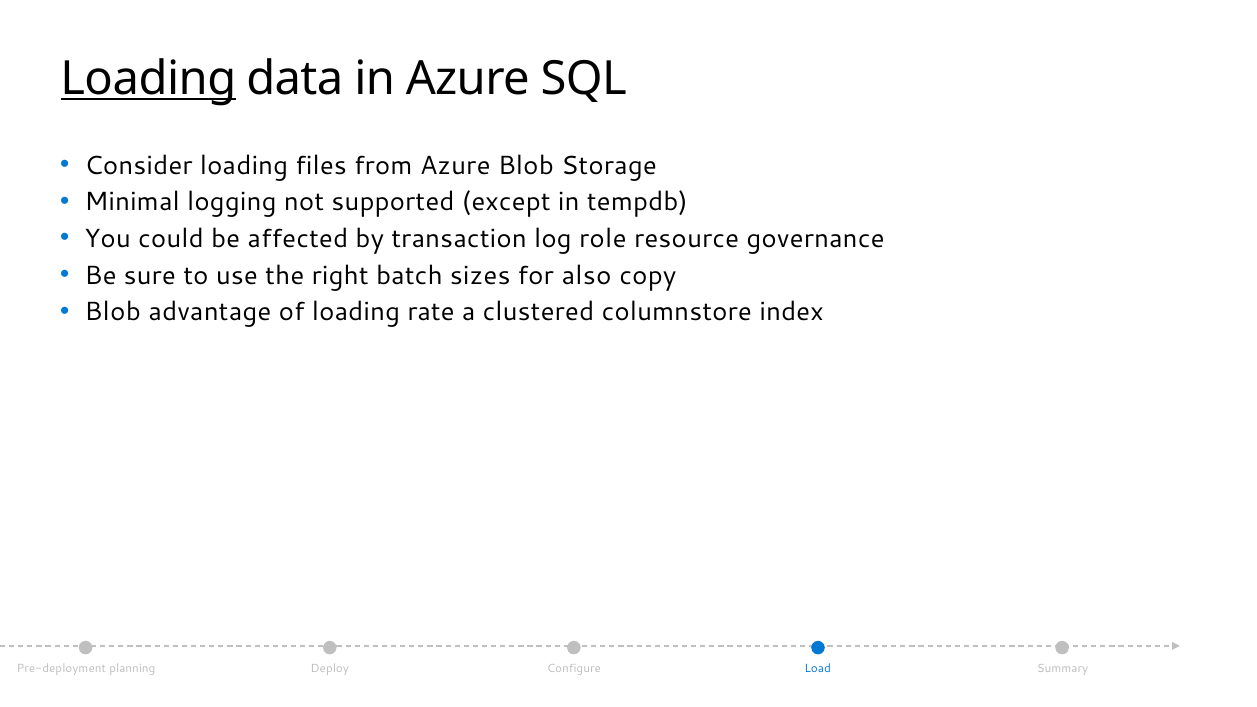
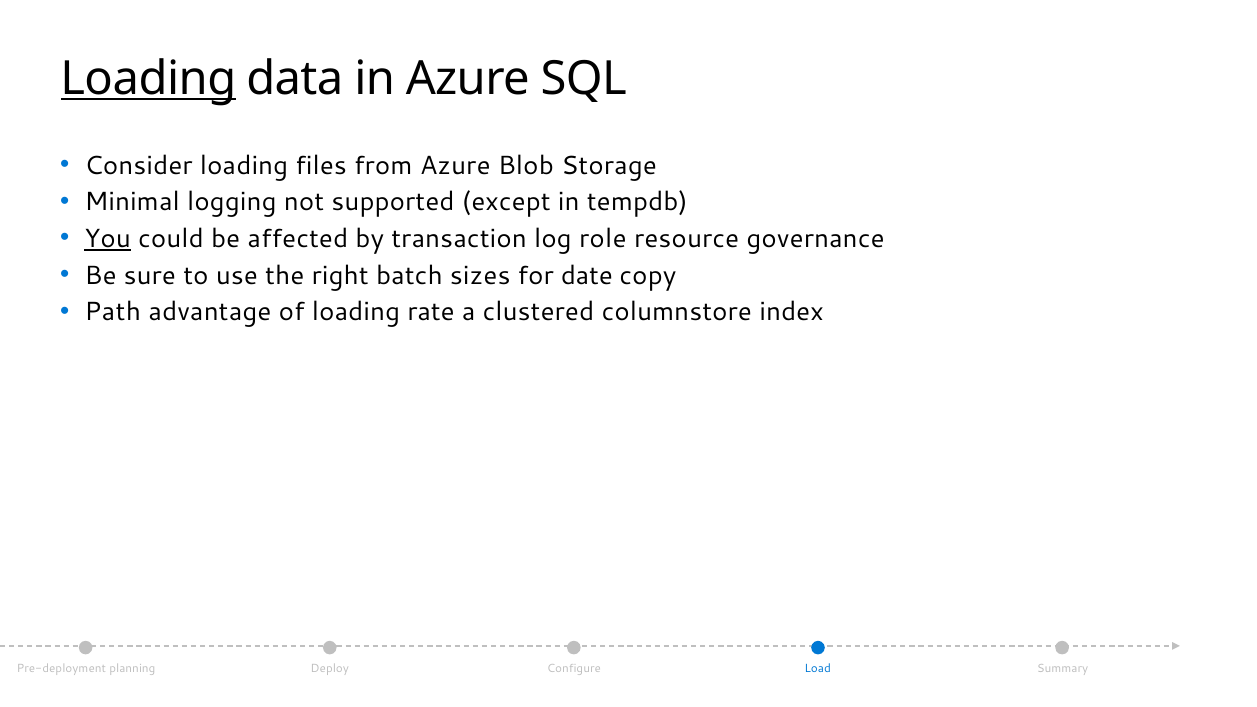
You underline: none -> present
also: also -> date
Blob at (113, 312): Blob -> Path
